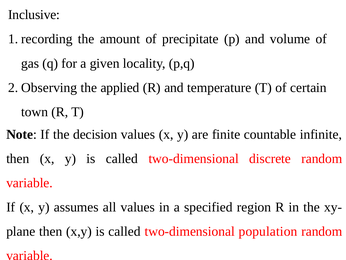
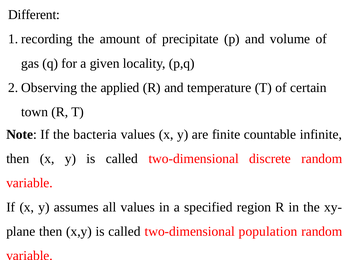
Inclusive: Inclusive -> Different
decision: decision -> bacteria
